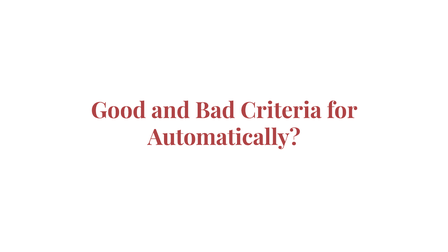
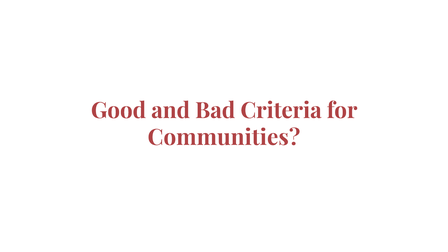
Automatically: Automatically -> Communities
